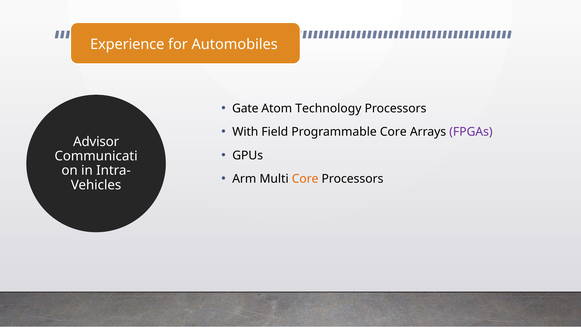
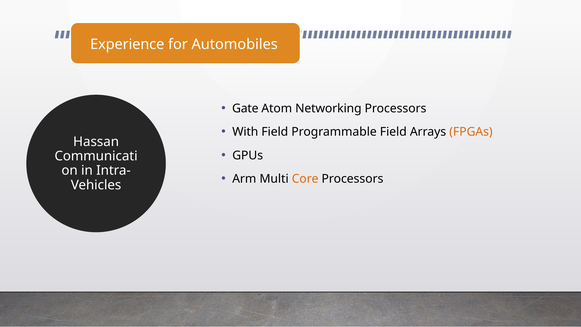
Technology: Technology -> Networking
Programmable Core: Core -> Field
FPGAs colour: purple -> orange
Advisor: Advisor -> Hassan
